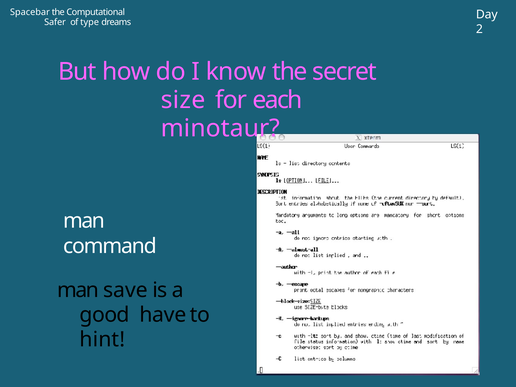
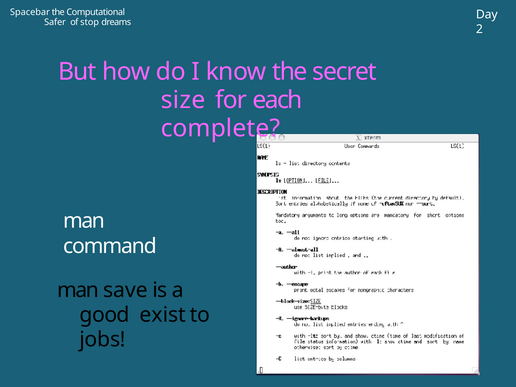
type: type -> stop
minotaur: minotaur -> complete
have: have -> exist
hint: hint -> jobs
